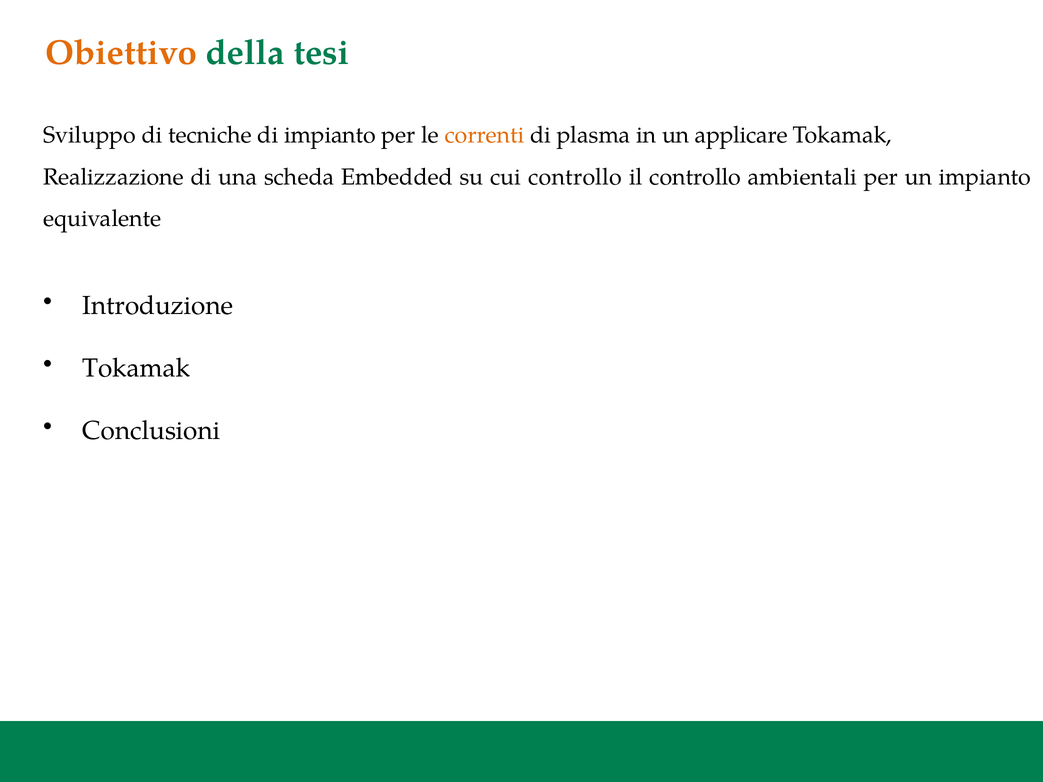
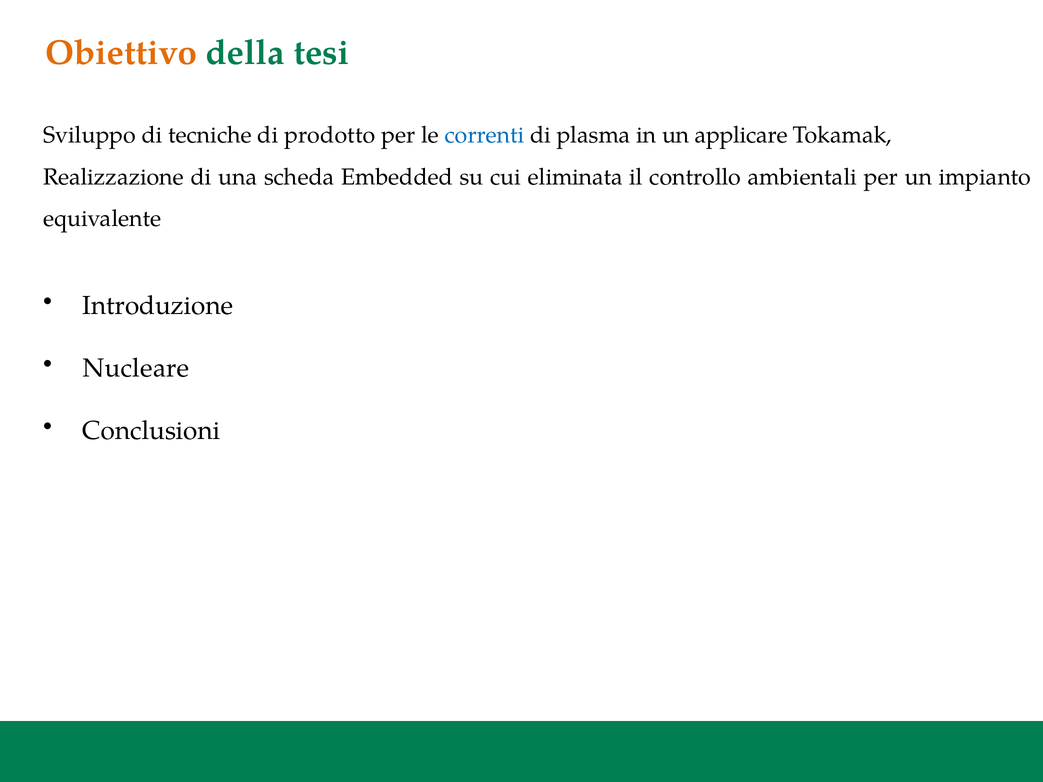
di impianto: impianto -> prodotto
correnti colour: orange -> blue
cui controllo: controllo -> eliminata
Tokamak at (136, 368): Tokamak -> Nucleare
